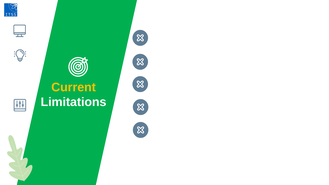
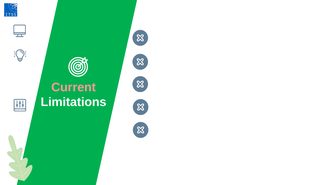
Current colour: yellow -> pink
